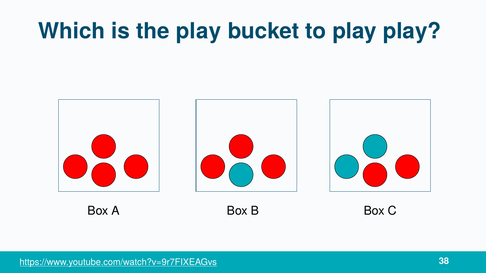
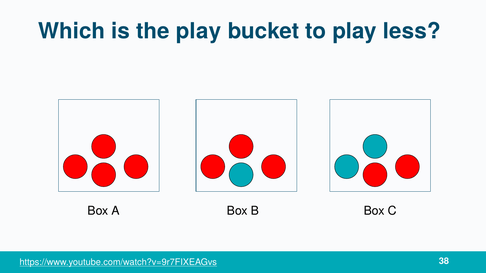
play play: play -> less
